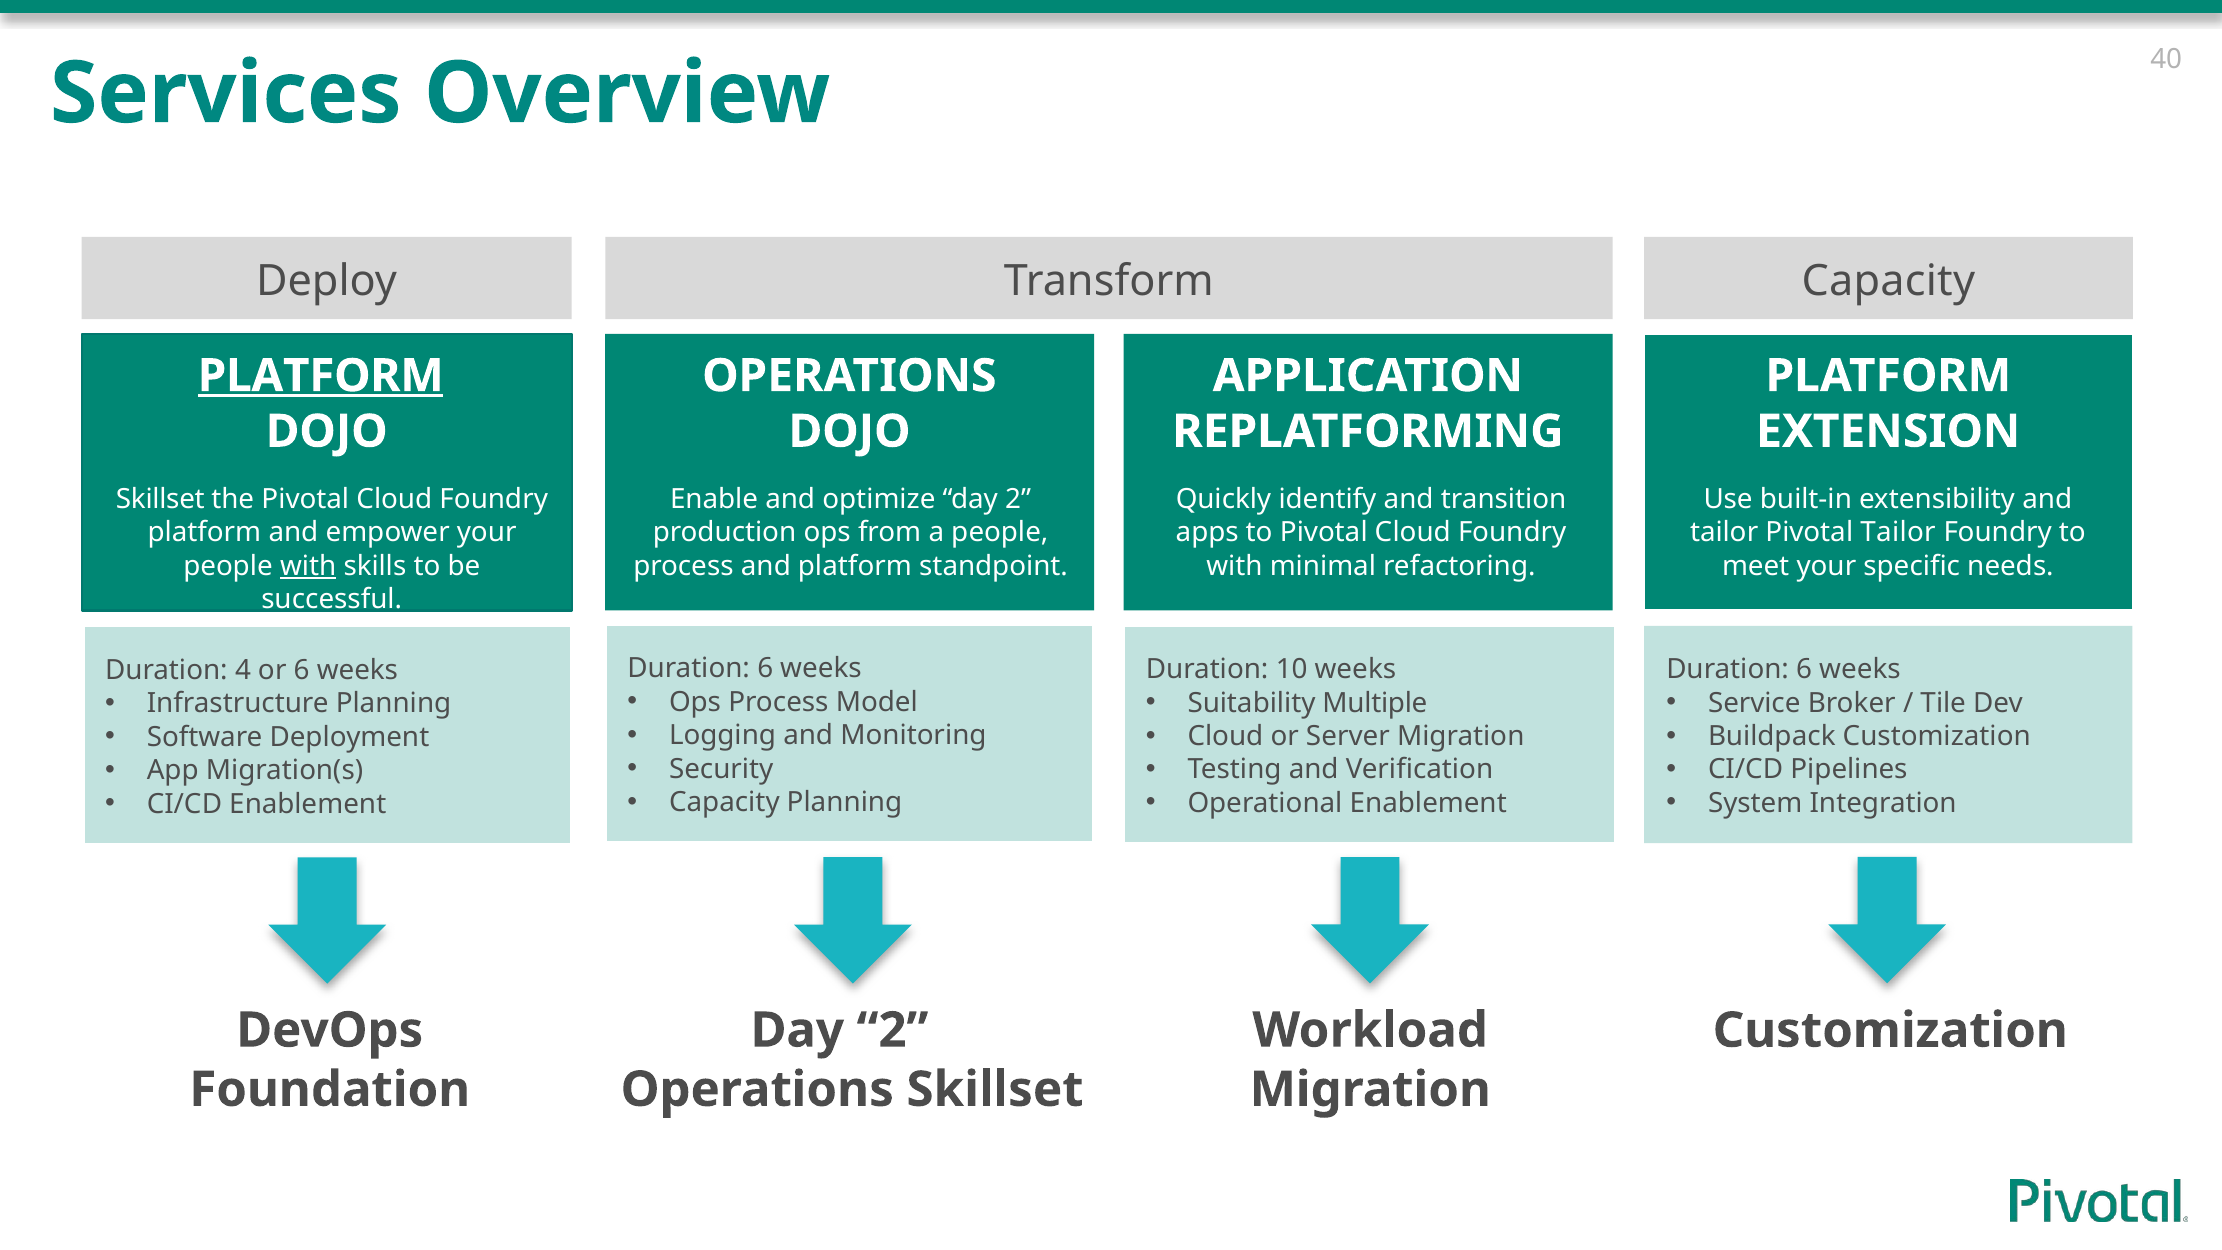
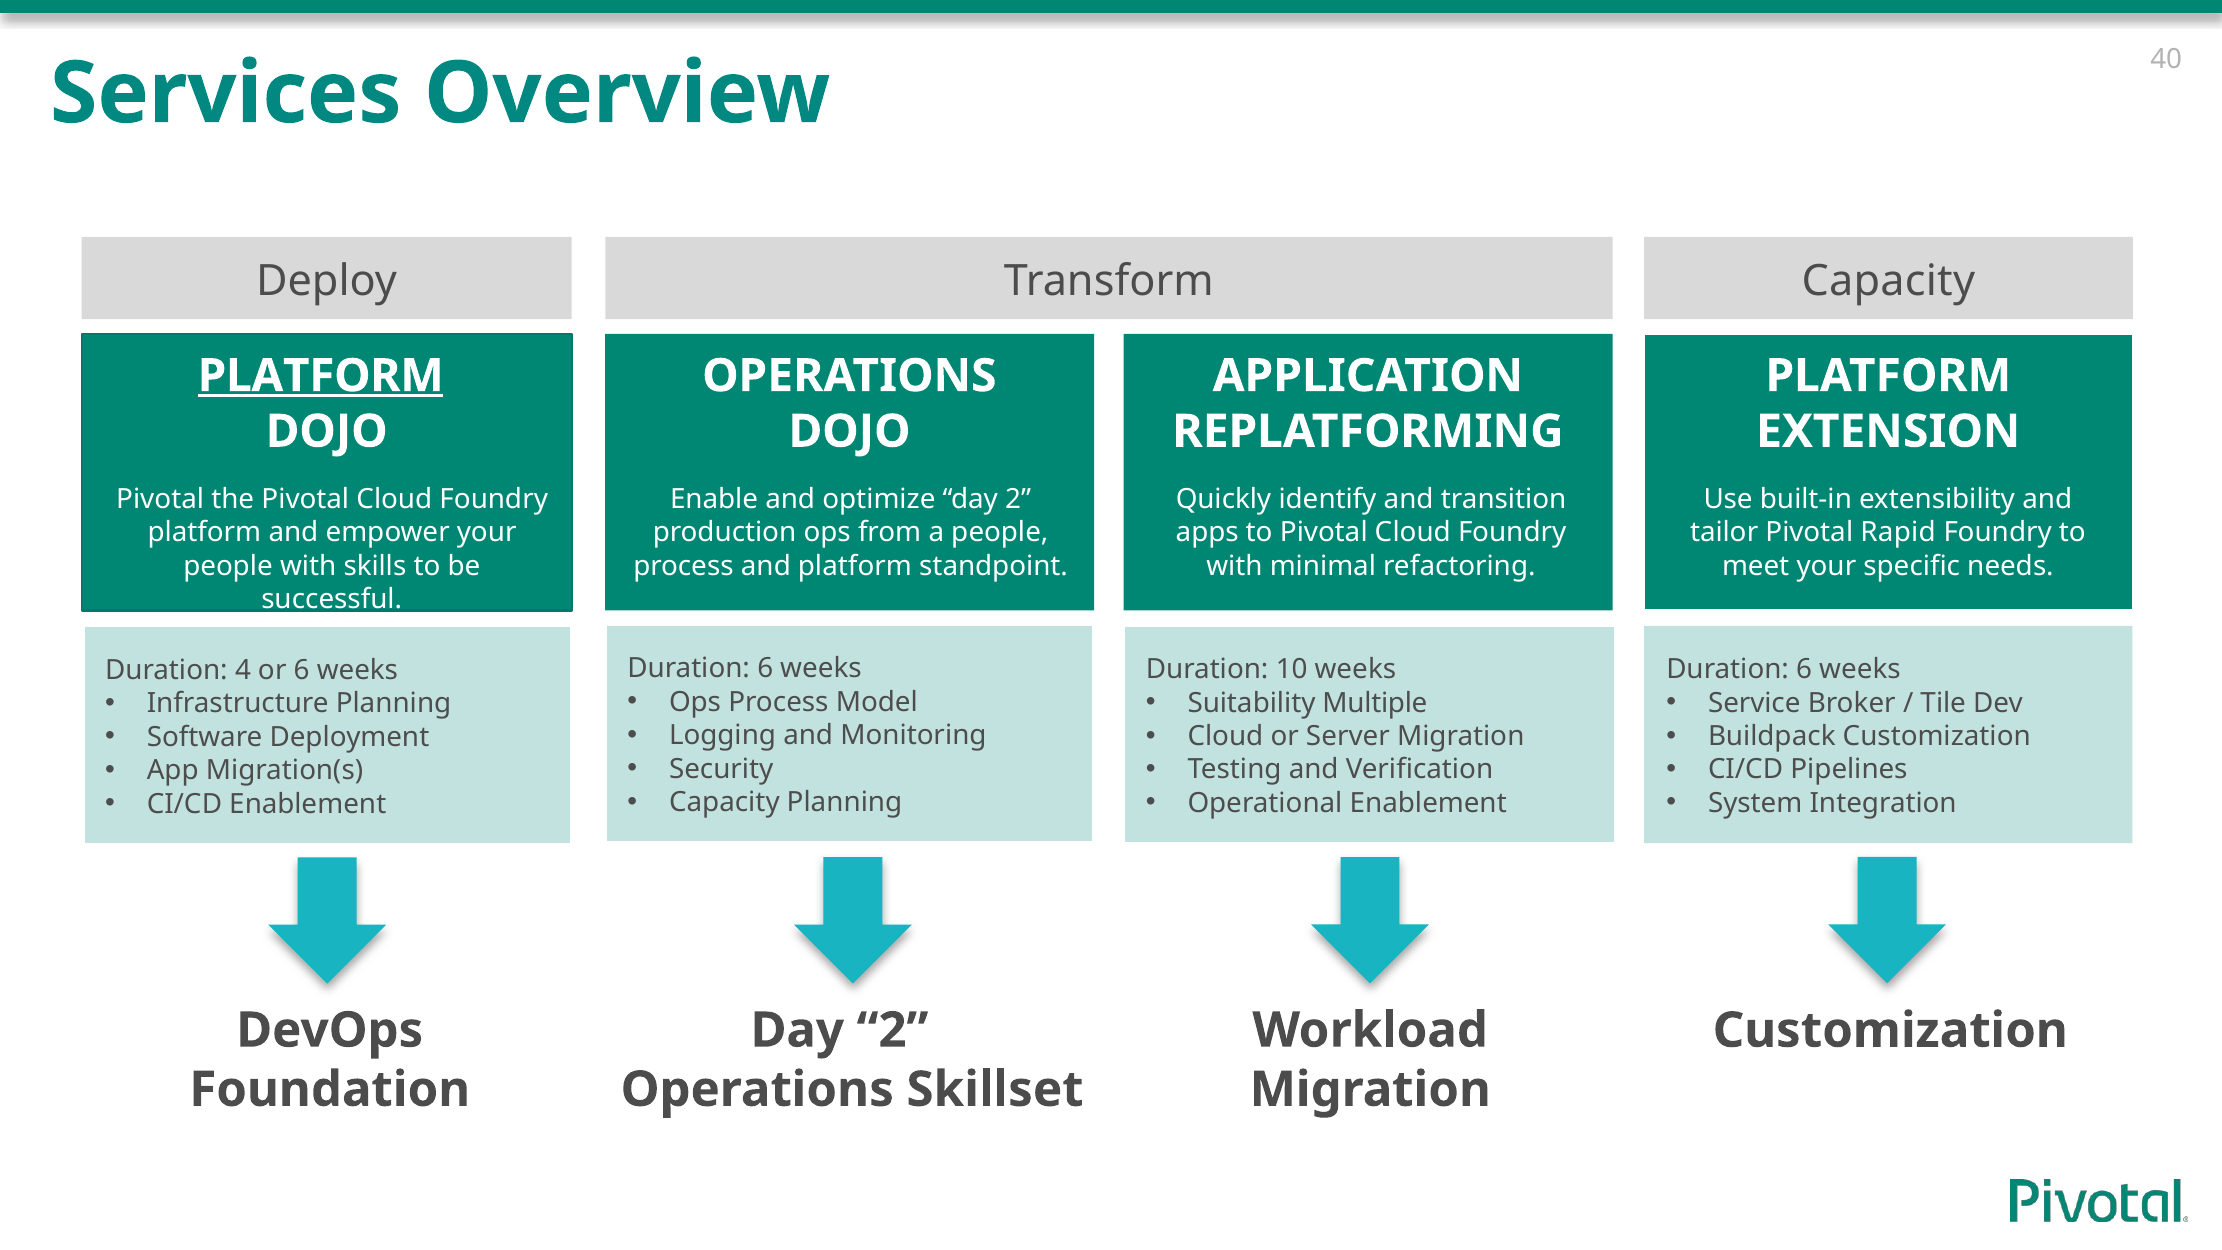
Skillset at (160, 499): Skillset -> Pivotal
Pivotal Tailor: Tailor -> Rapid
with at (308, 566) underline: present -> none
